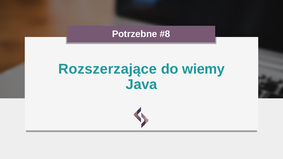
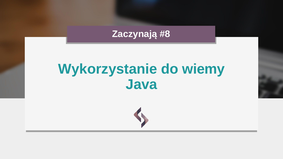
Potrzebne: Potrzebne -> Zaczynają
Rozszerzające: Rozszerzające -> Wykorzystanie
